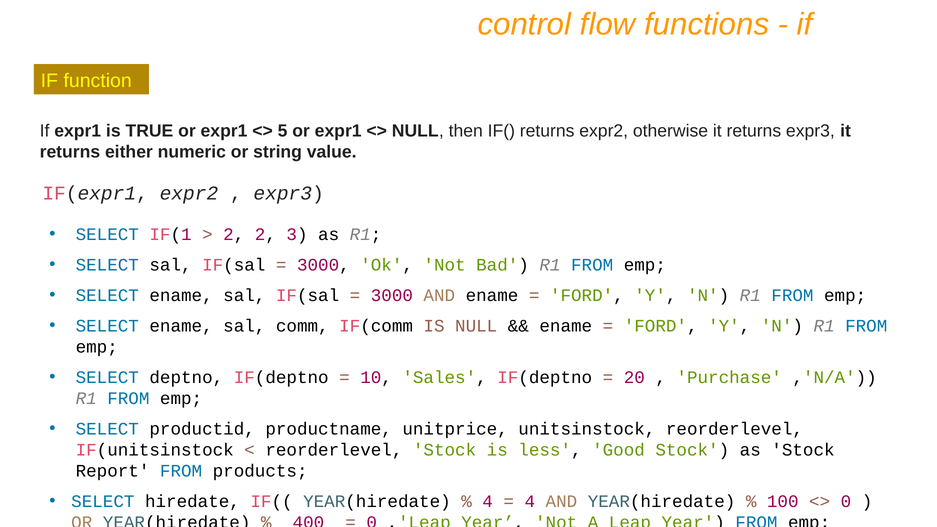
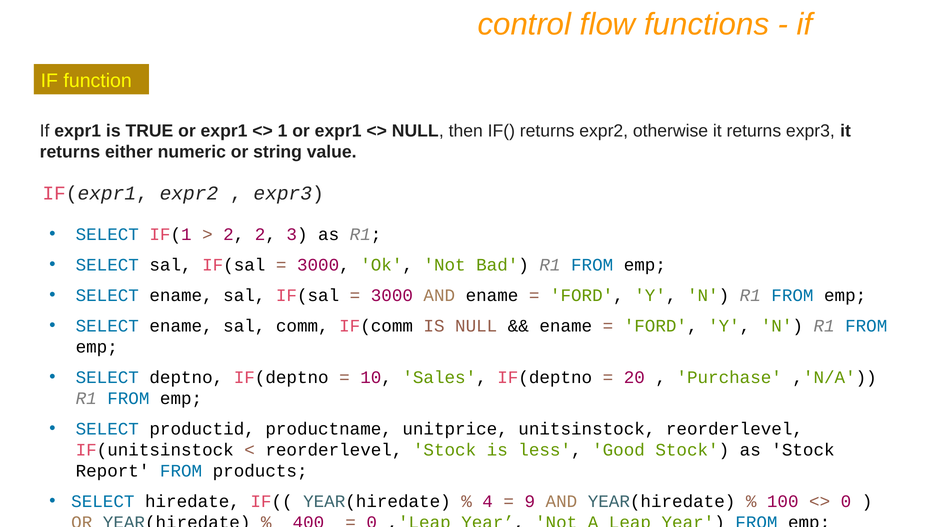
5: 5 -> 1
4 at (530, 501): 4 -> 9
